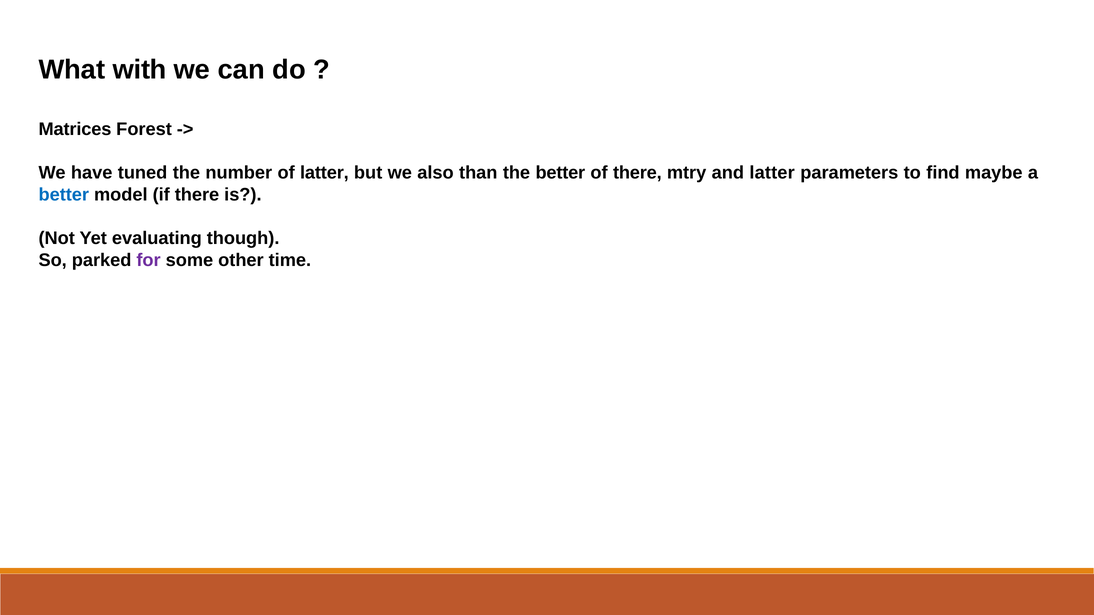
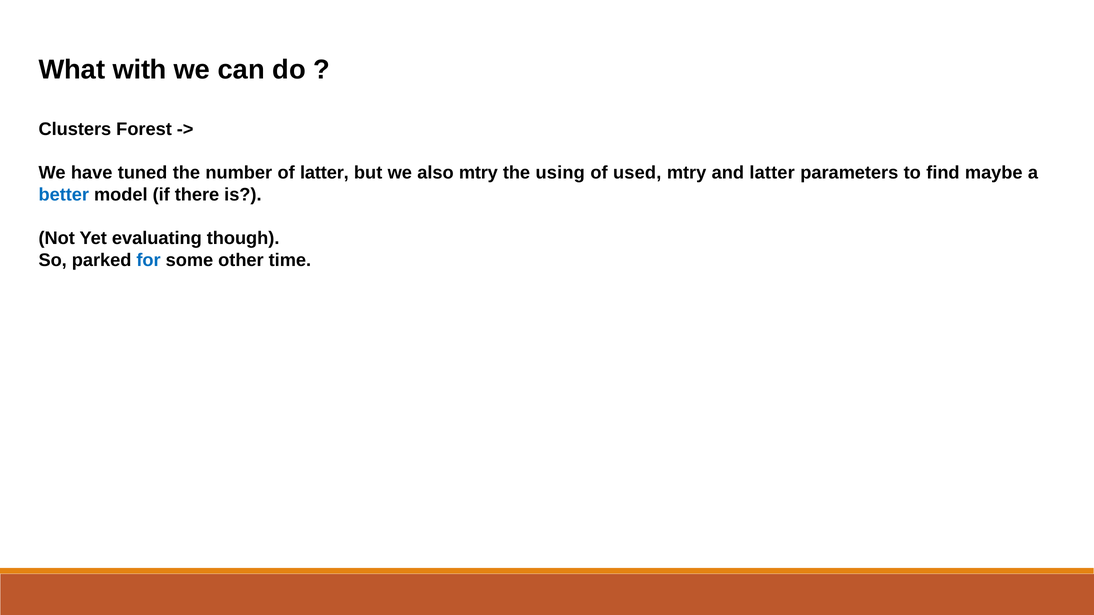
Matrices: Matrices -> Clusters
also than: than -> mtry
the better: better -> using
of there: there -> used
for colour: purple -> blue
